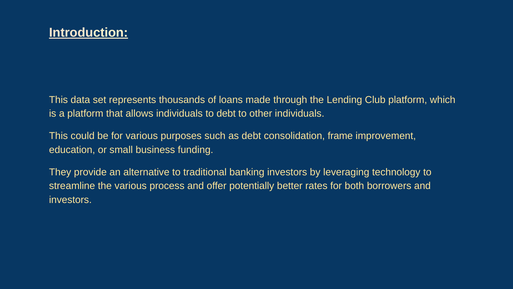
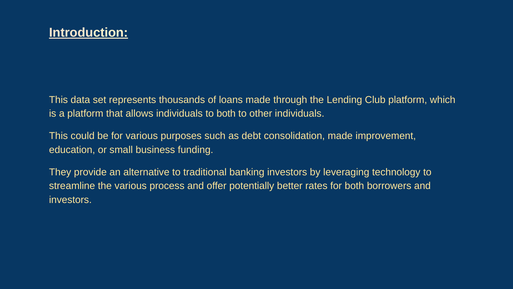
to debt: debt -> both
consolidation frame: frame -> made
